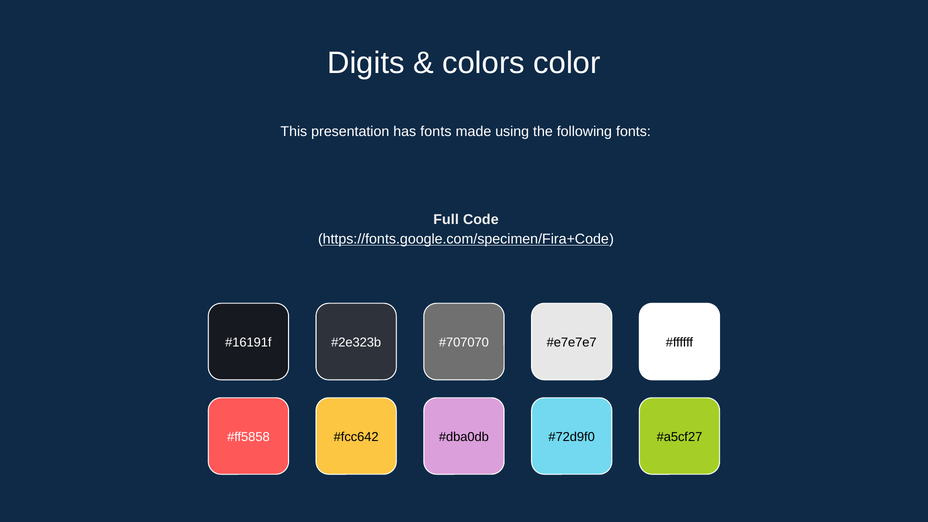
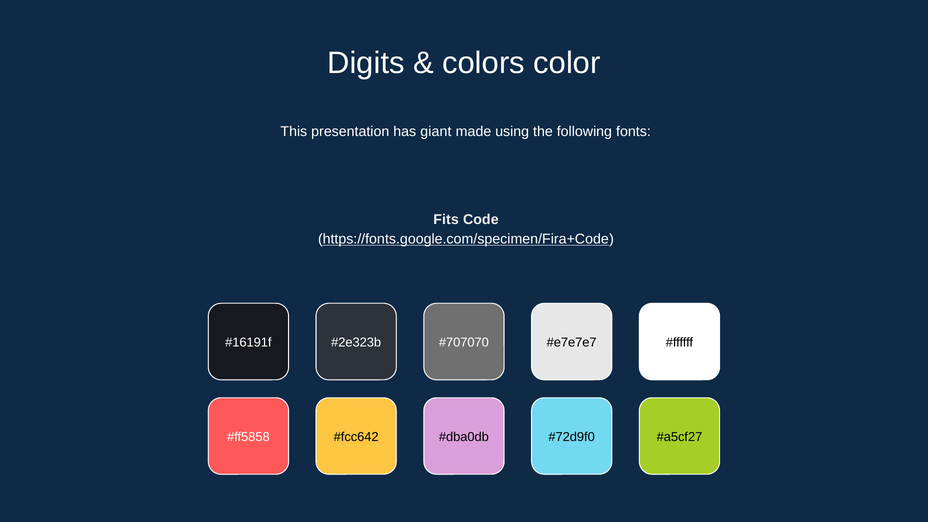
has fonts: fonts -> giant
Full: Full -> Fits
